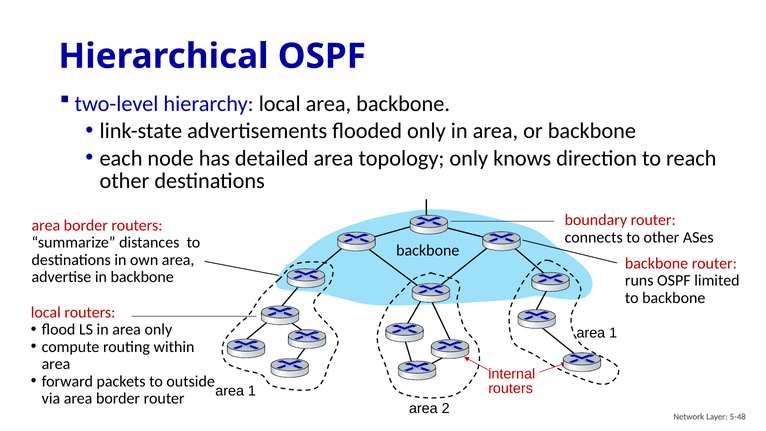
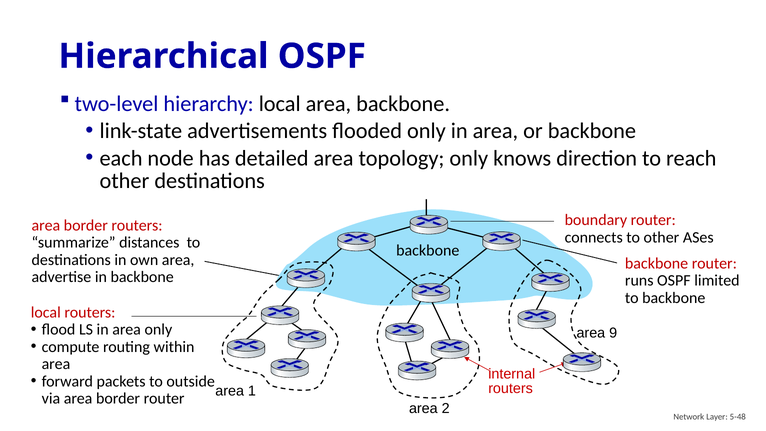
1 at (613, 333): 1 -> 9
